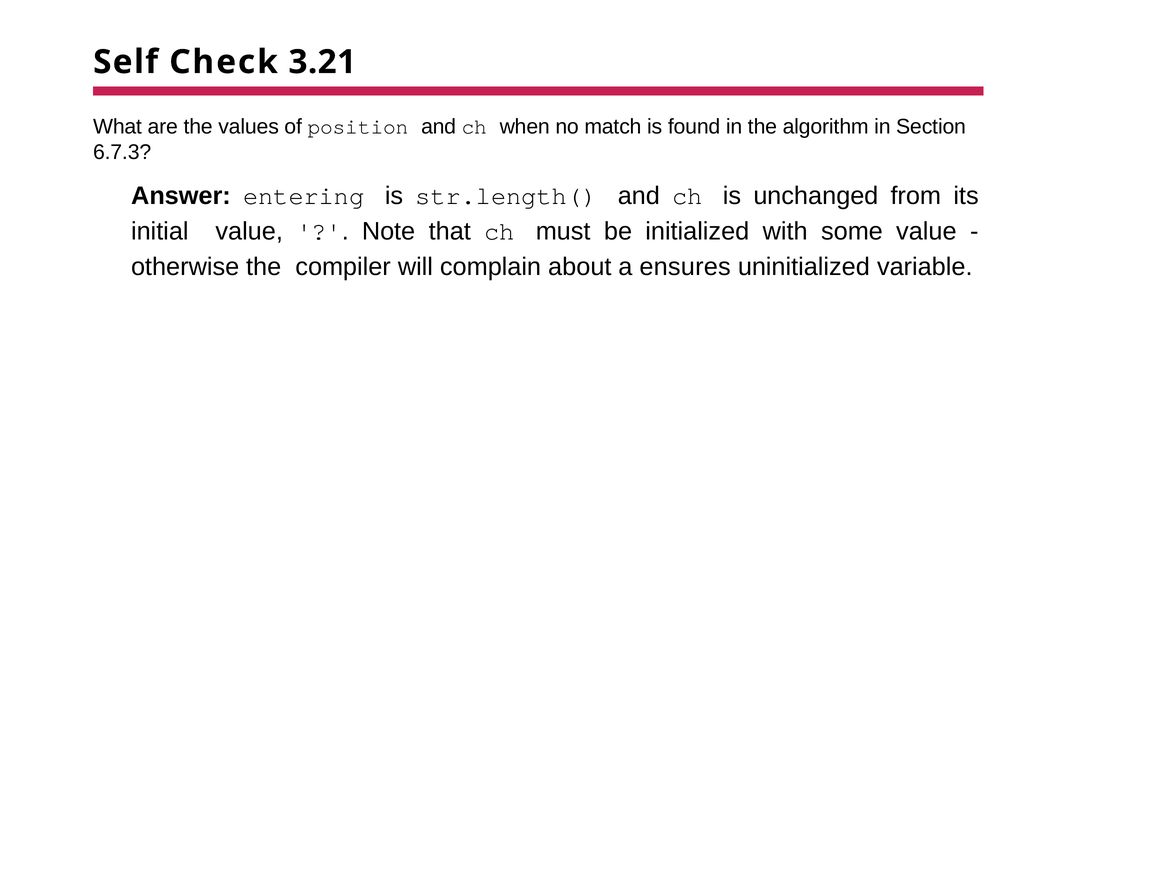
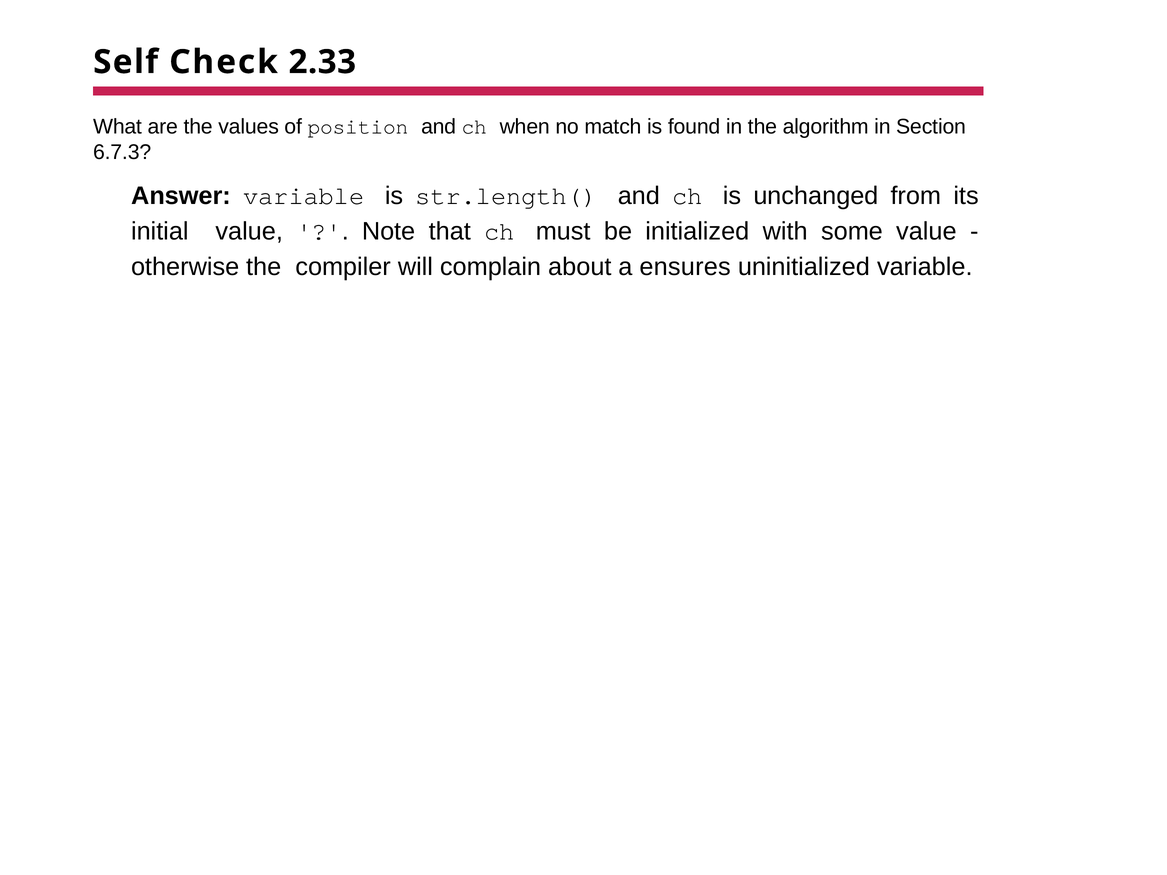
3.21: 3.21 -> 2.33
Answer entering: entering -> variable
